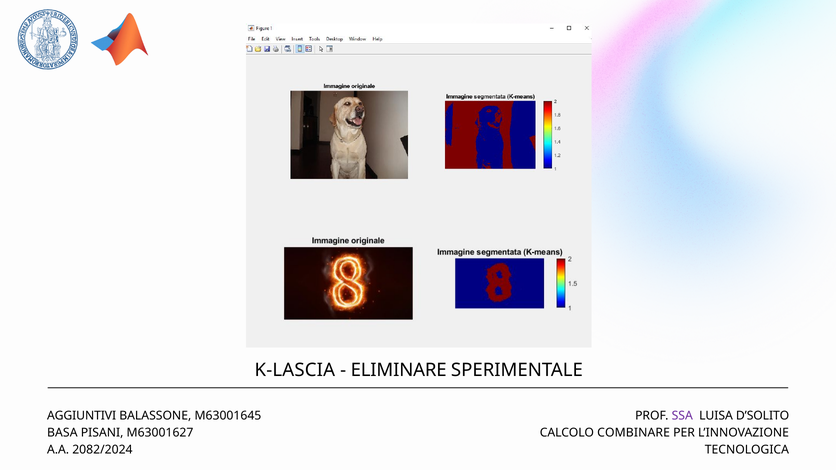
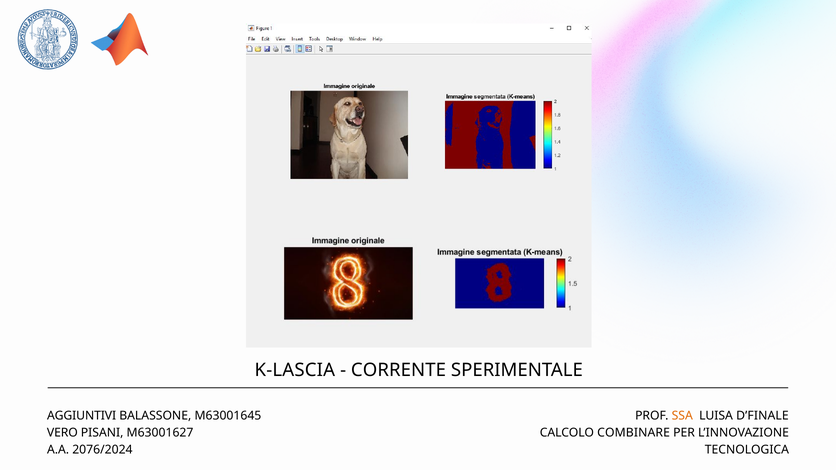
ELIMINARE: ELIMINARE -> CORRENTE
SSA colour: purple -> orange
D’SOLITO: D’SOLITO -> D’FINALE
BASA: BASA -> VERO
2082/2024: 2082/2024 -> 2076/2024
